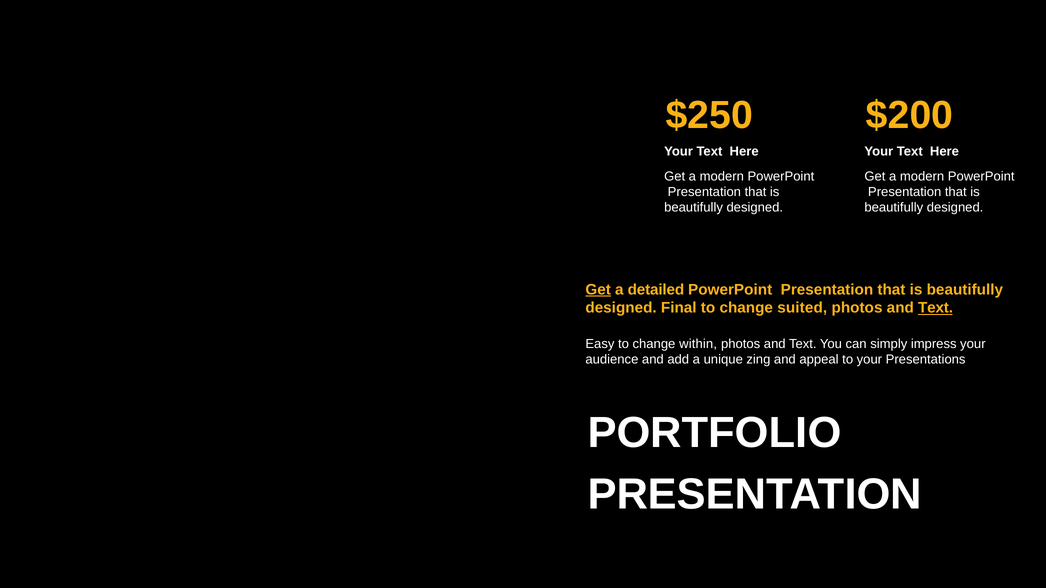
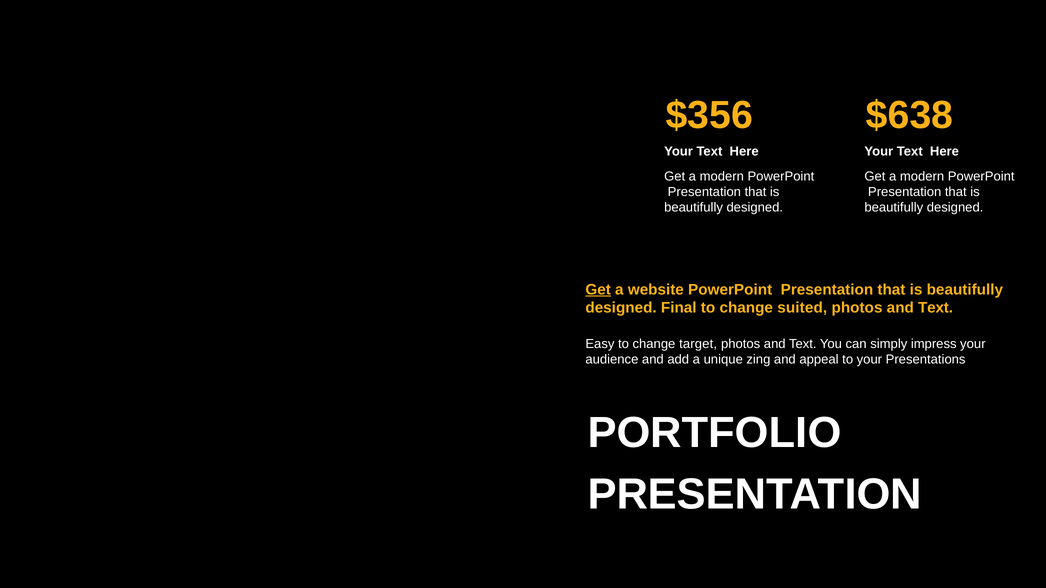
$250: $250 -> $356
$200: $200 -> $638
detailed: detailed -> website
Text at (936, 308) underline: present -> none
within: within -> target
